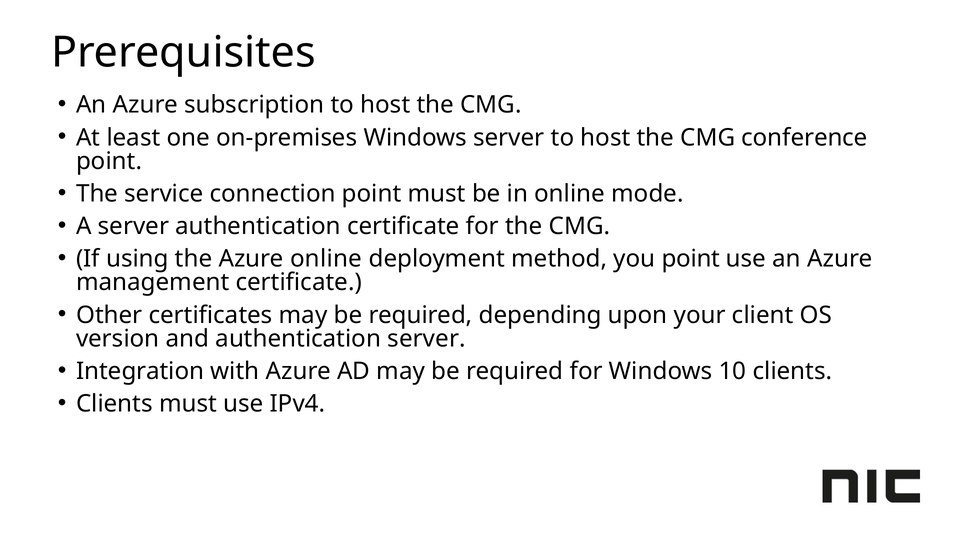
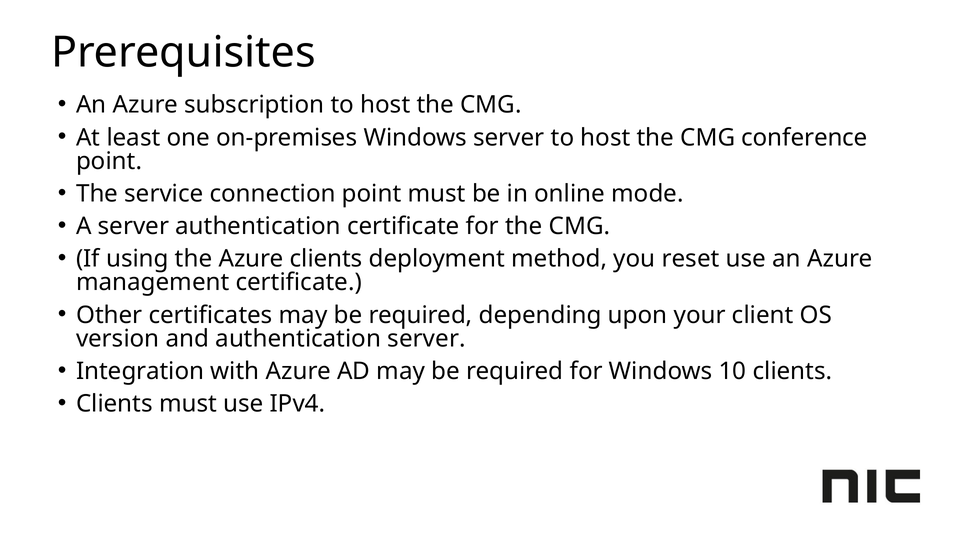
Azure online: online -> clients
you point: point -> reset
